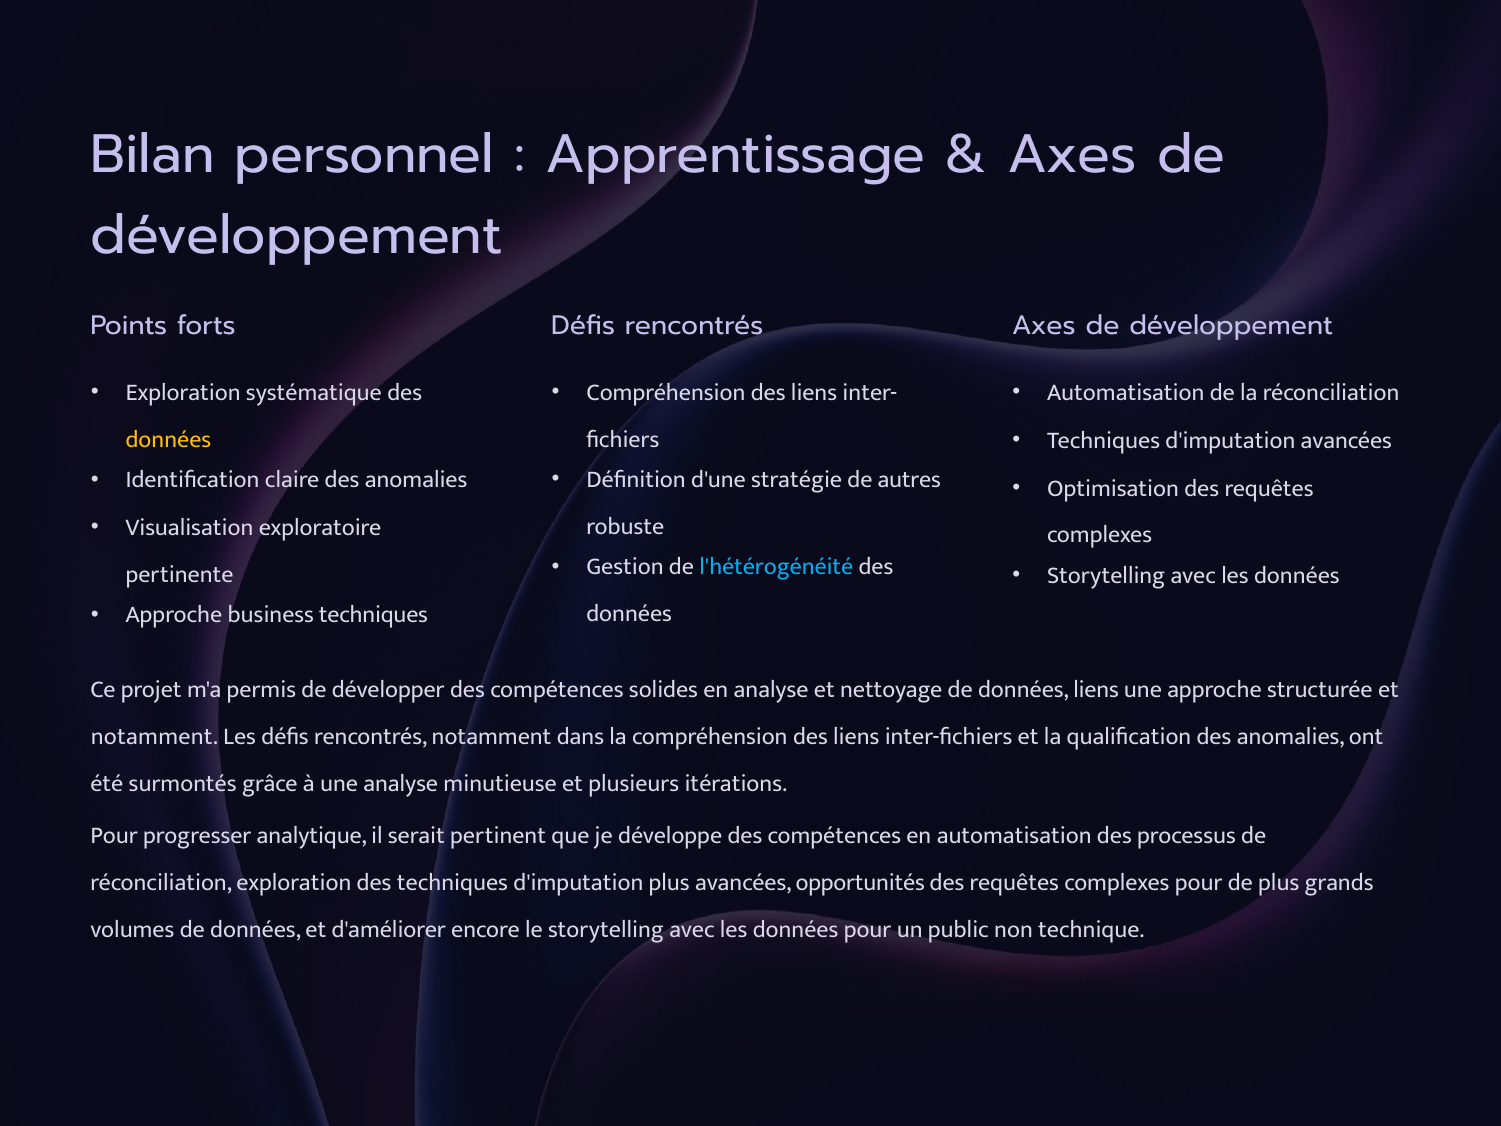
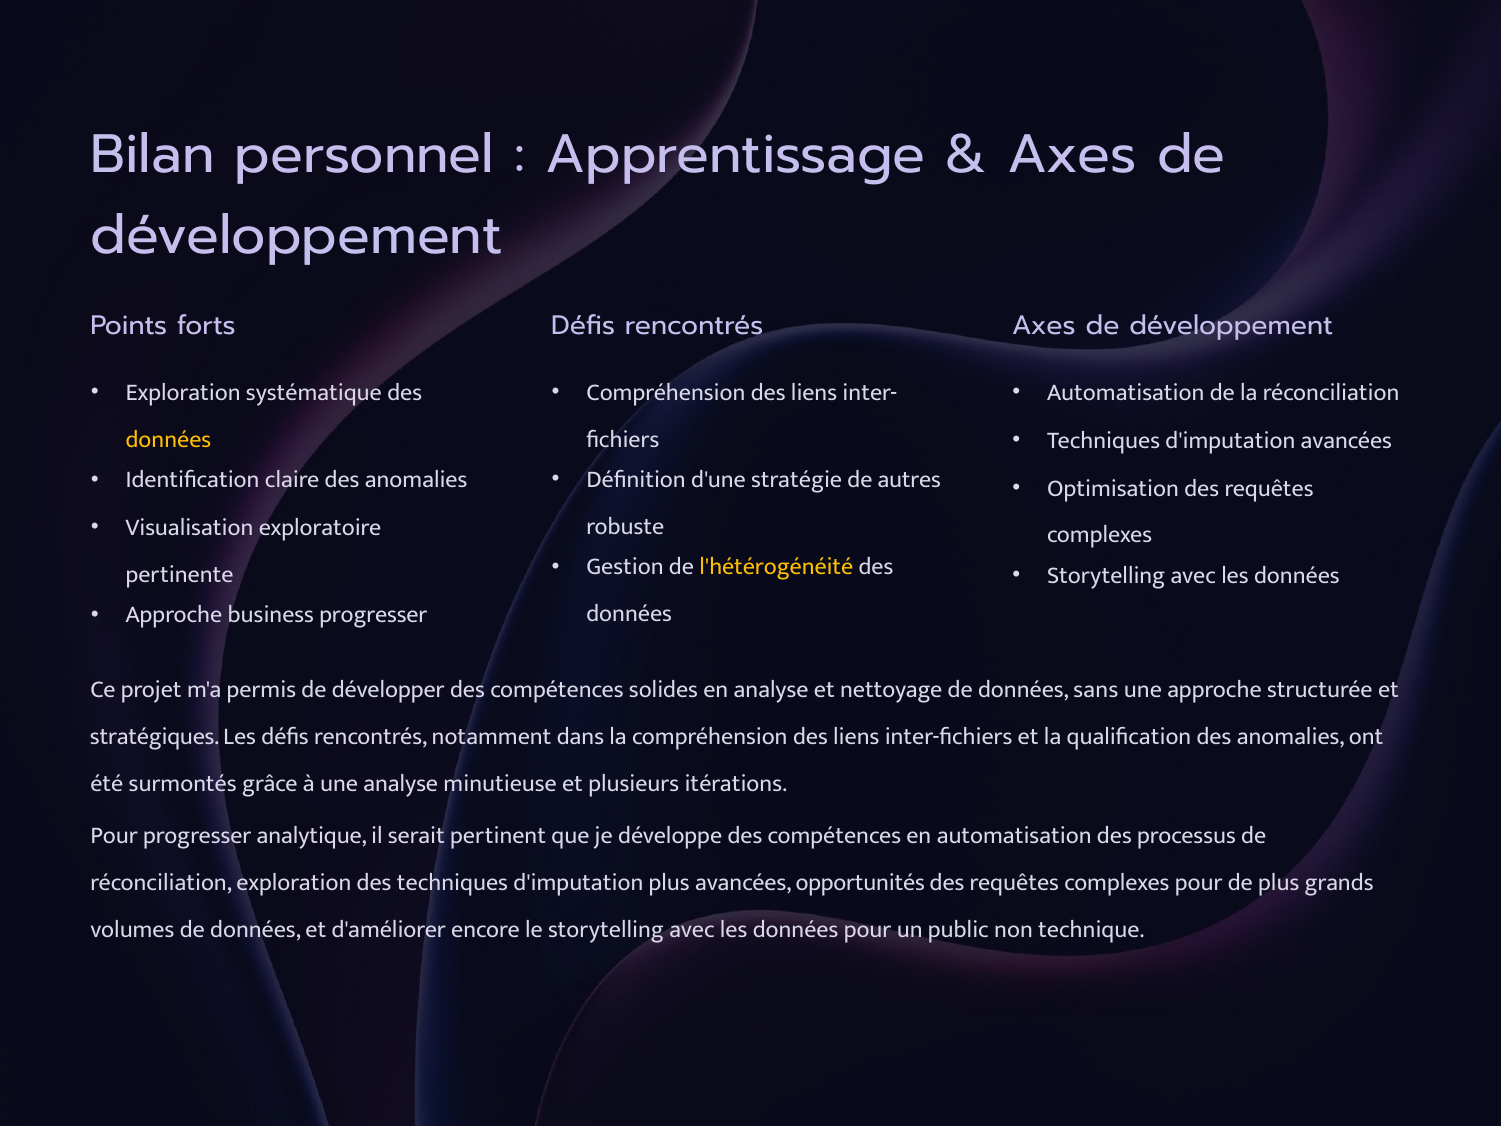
l'hétérogénéité colour: light blue -> yellow
business techniques: techniques -> progresser
données liens: liens -> sans
notamment at (154, 737): notamment -> stratégiques
